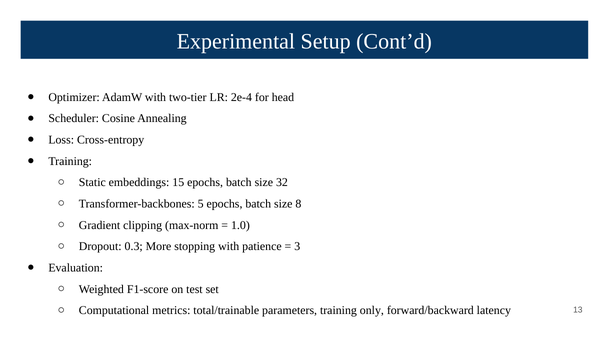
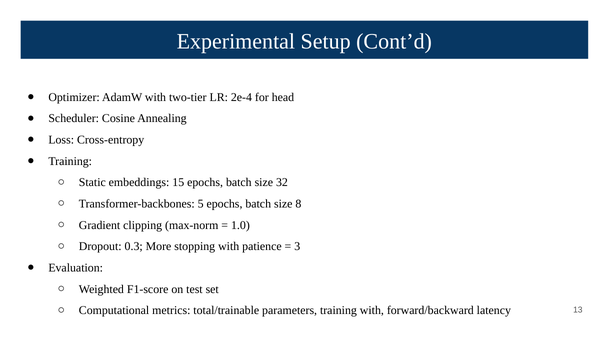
training only: only -> with
